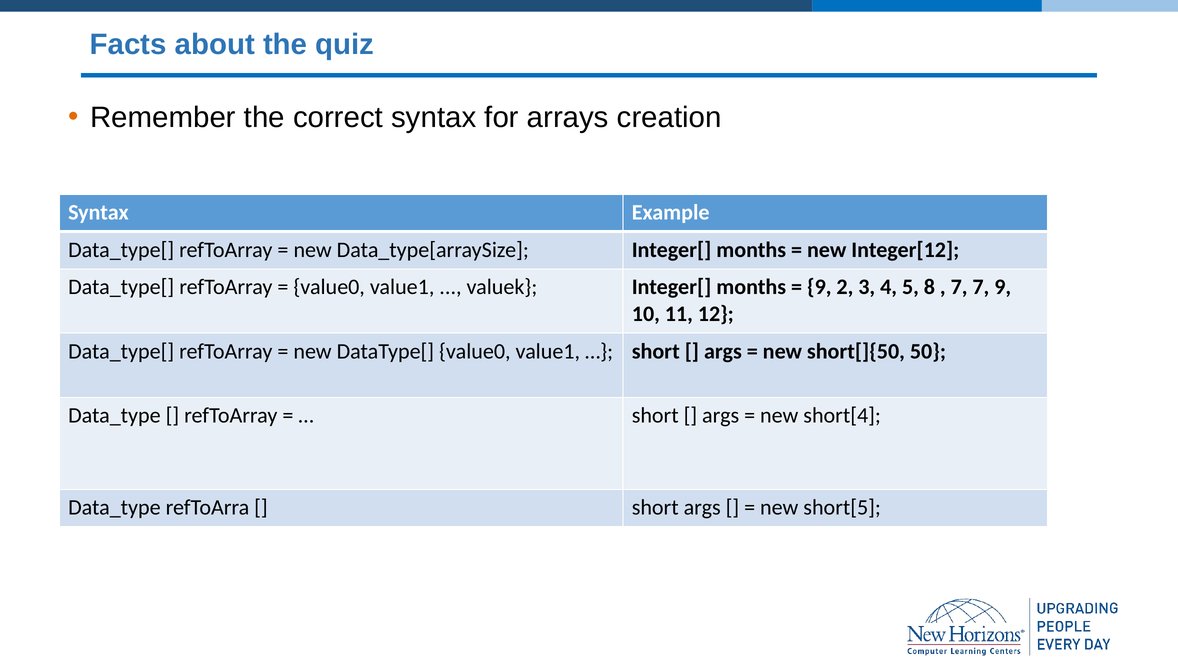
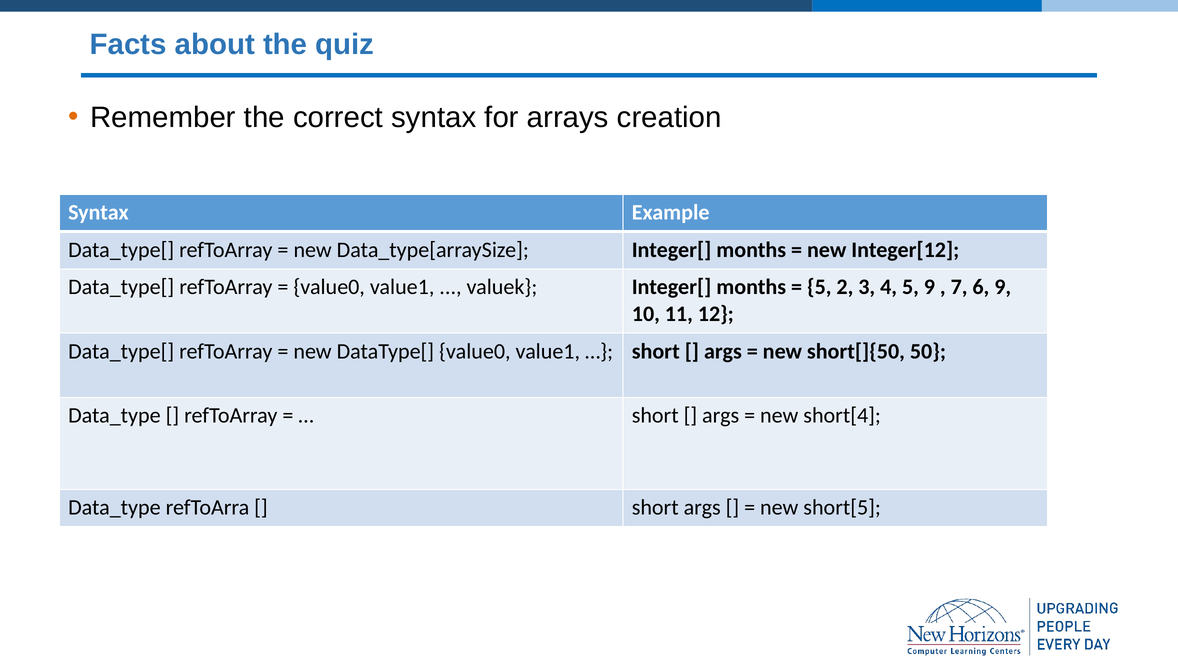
9 at (819, 287): 9 -> 5
5 8: 8 -> 9
7 7: 7 -> 6
